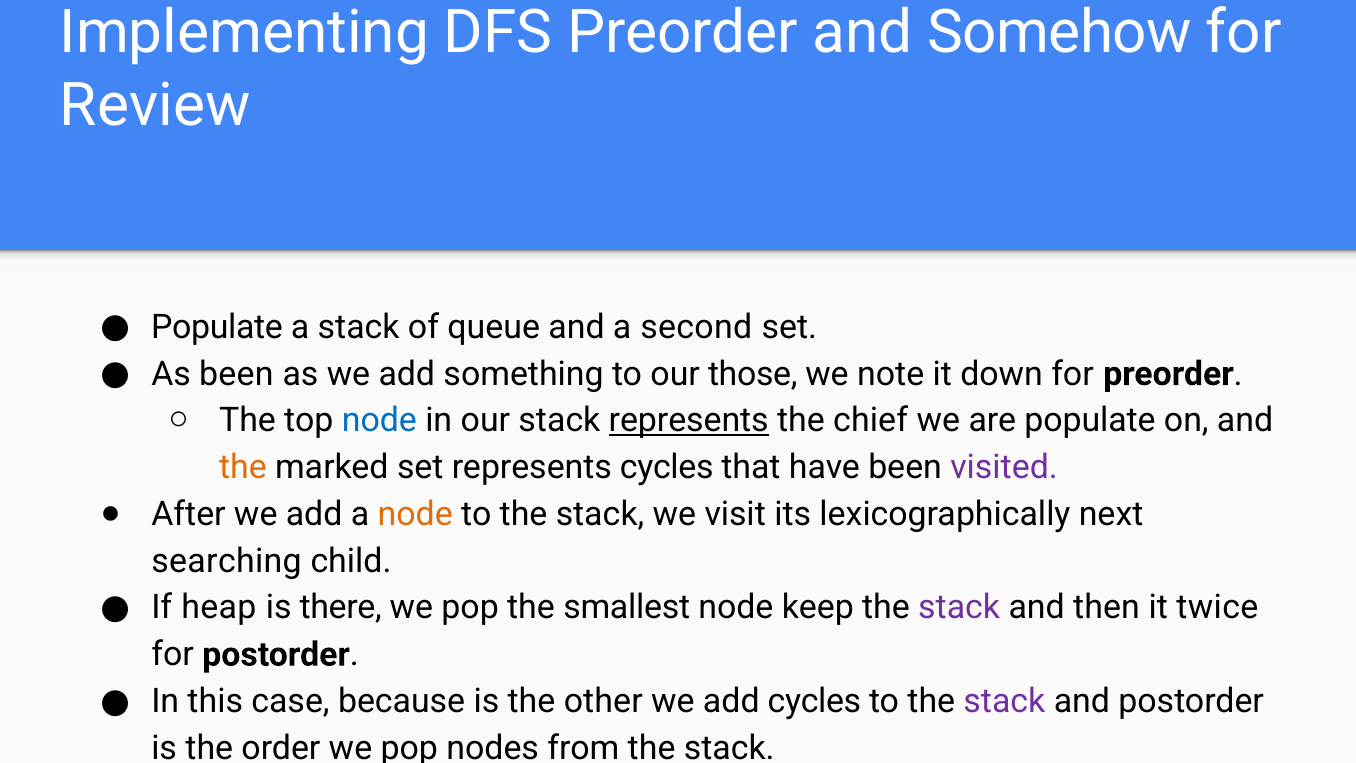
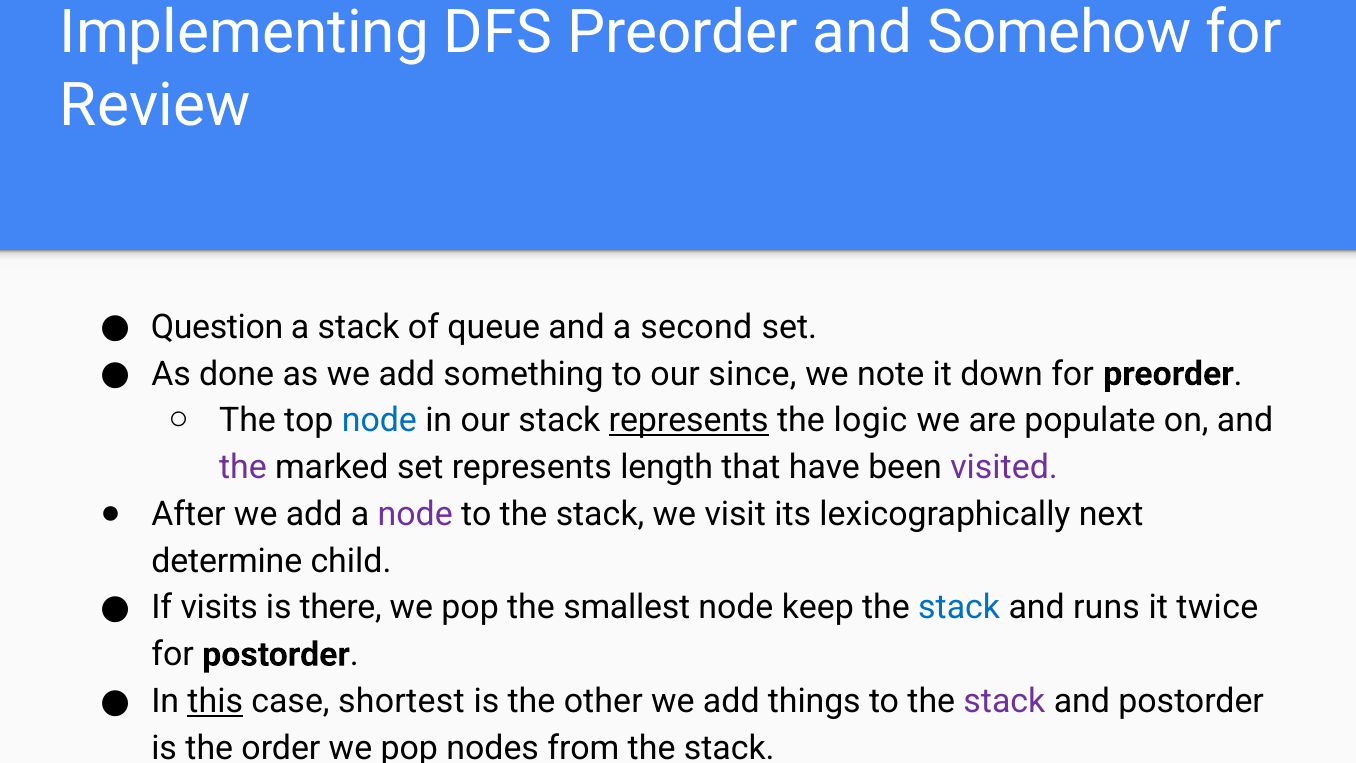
Populate at (217, 327): Populate -> Question
As been: been -> done
those: those -> since
chief: chief -> logic
the at (243, 467) colour: orange -> purple
represents cycles: cycles -> length
node at (415, 514) colour: orange -> purple
searching: searching -> determine
heap: heap -> visits
stack at (959, 608) colour: purple -> blue
then: then -> runs
this underline: none -> present
because: because -> shortest
add cycles: cycles -> things
